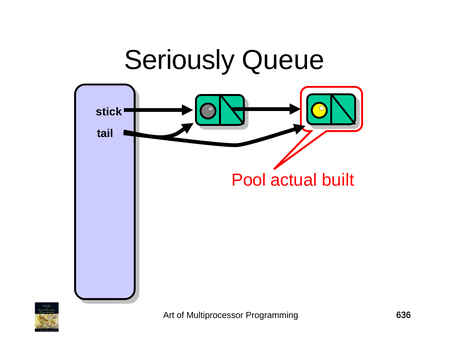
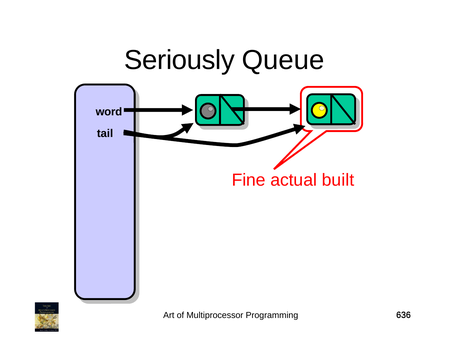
stick: stick -> word
Pool: Pool -> Fine
